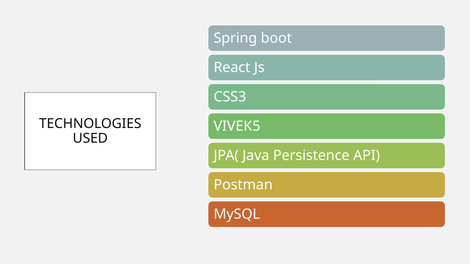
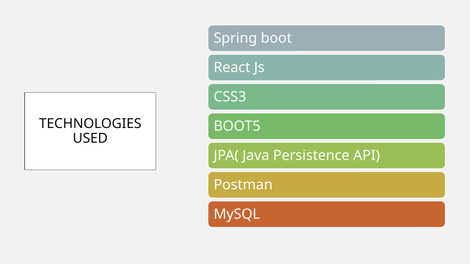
VIVEK5: VIVEK5 -> BOOT5
